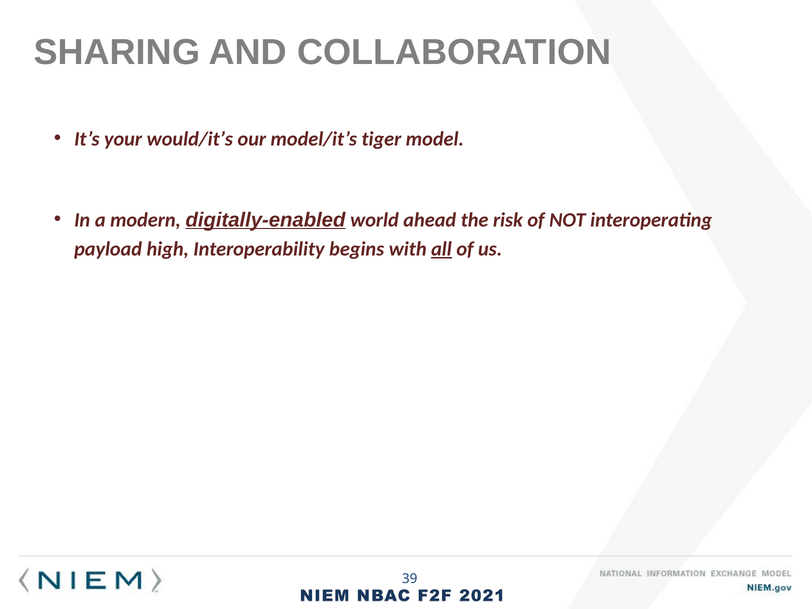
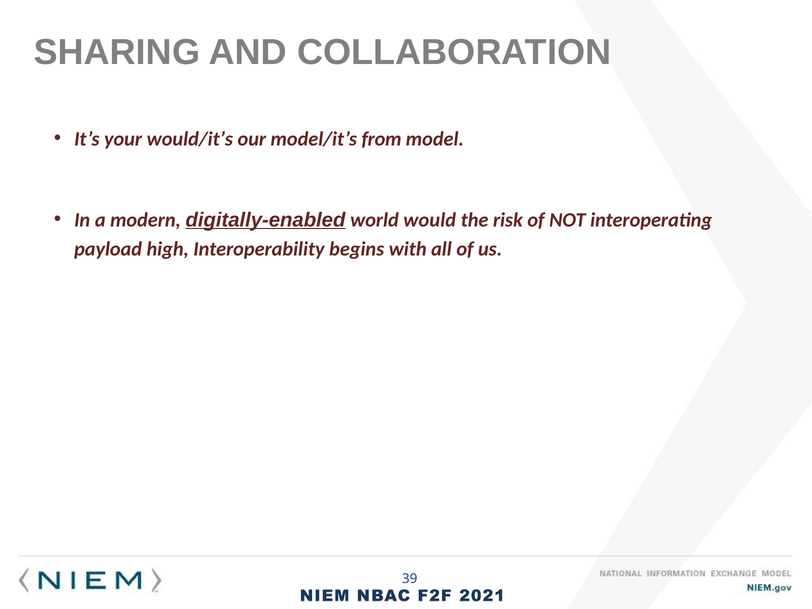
tiger: tiger -> from
ahead: ahead -> would
all underline: present -> none
